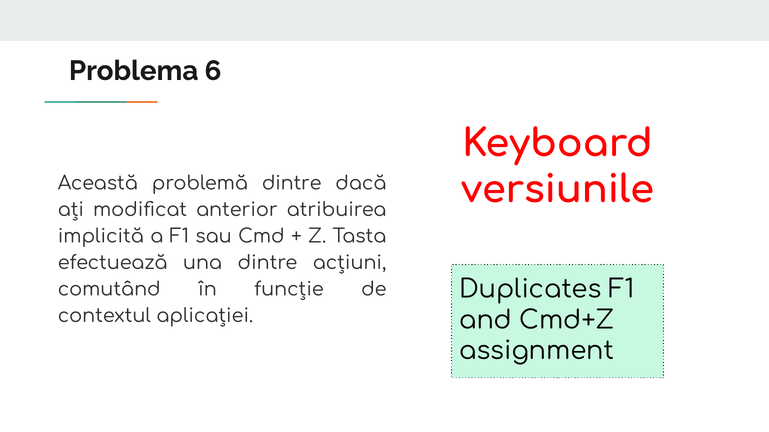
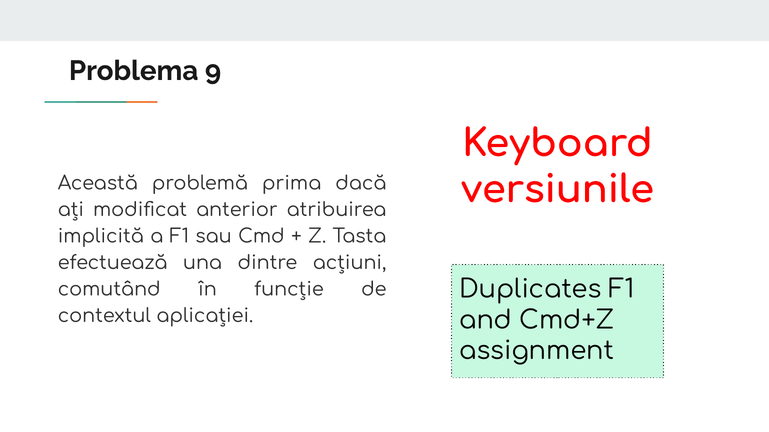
6: 6 -> 9
problemă dintre: dintre -> prima
